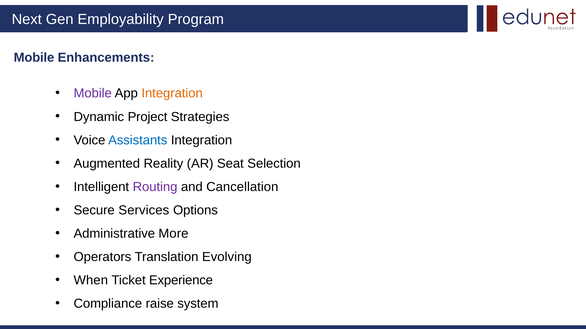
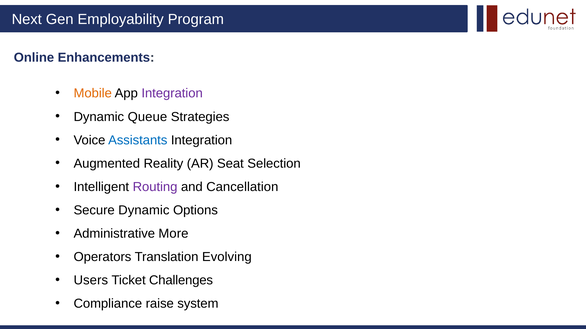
Mobile at (34, 58): Mobile -> Online
Mobile at (93, 94) colour: purple -> orange
Integration at (172, 94) colour: orange -> purple
Project: Project -> Queue
Secure Services: Services -> Dynamic
When: When -> Users
Experience: Experience -> Challenges
